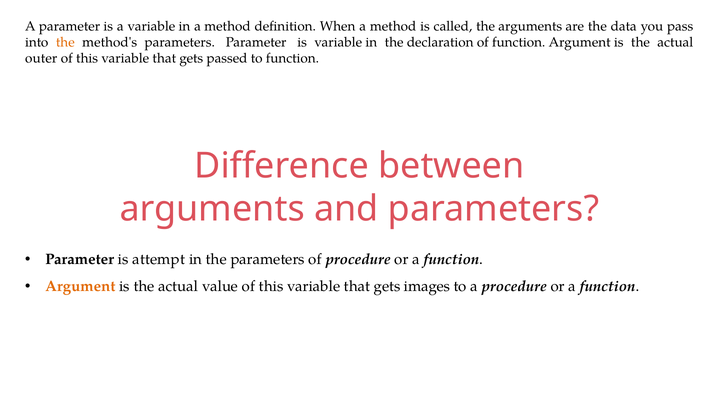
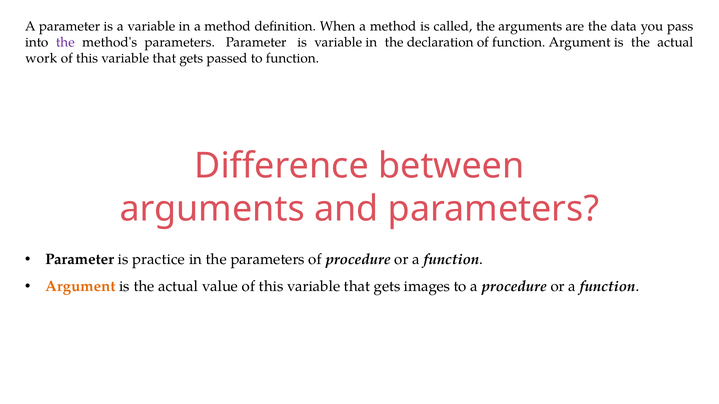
the at (65, 42) colour: orange -> purple
outer: outer -> work
attempt: attempt -> practice
